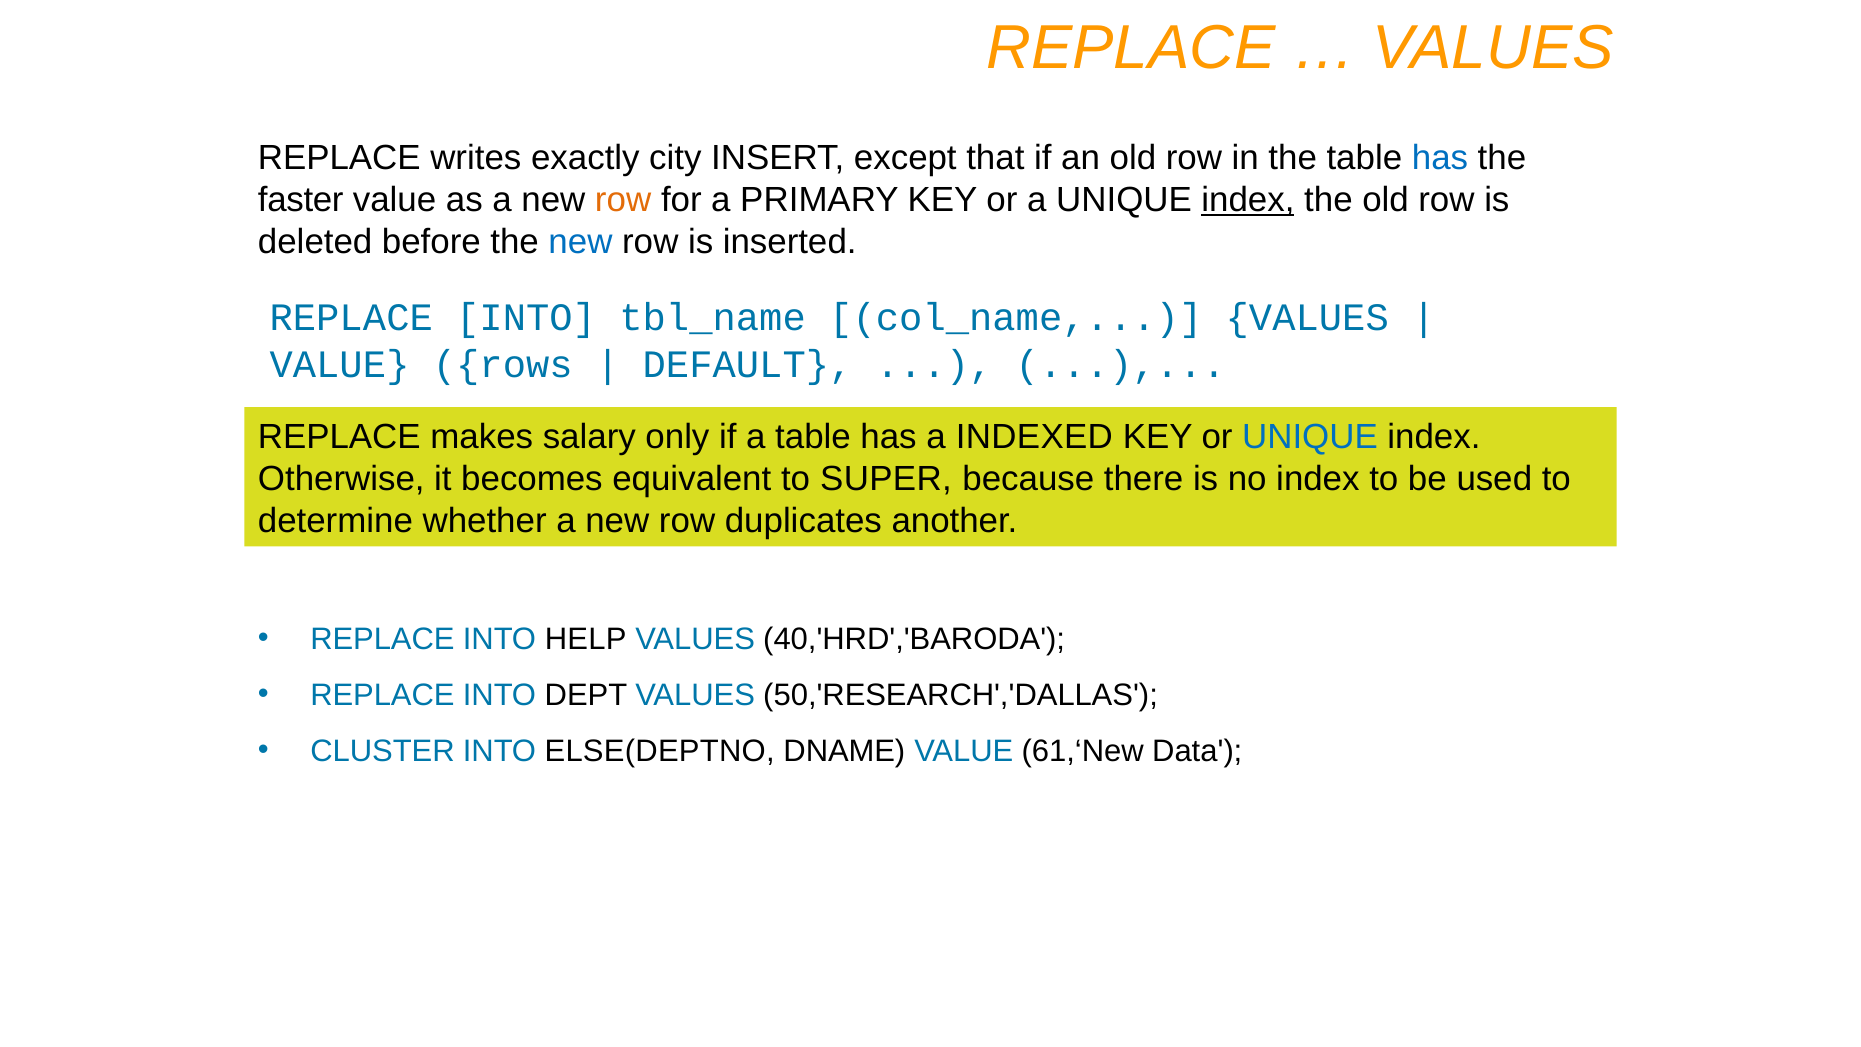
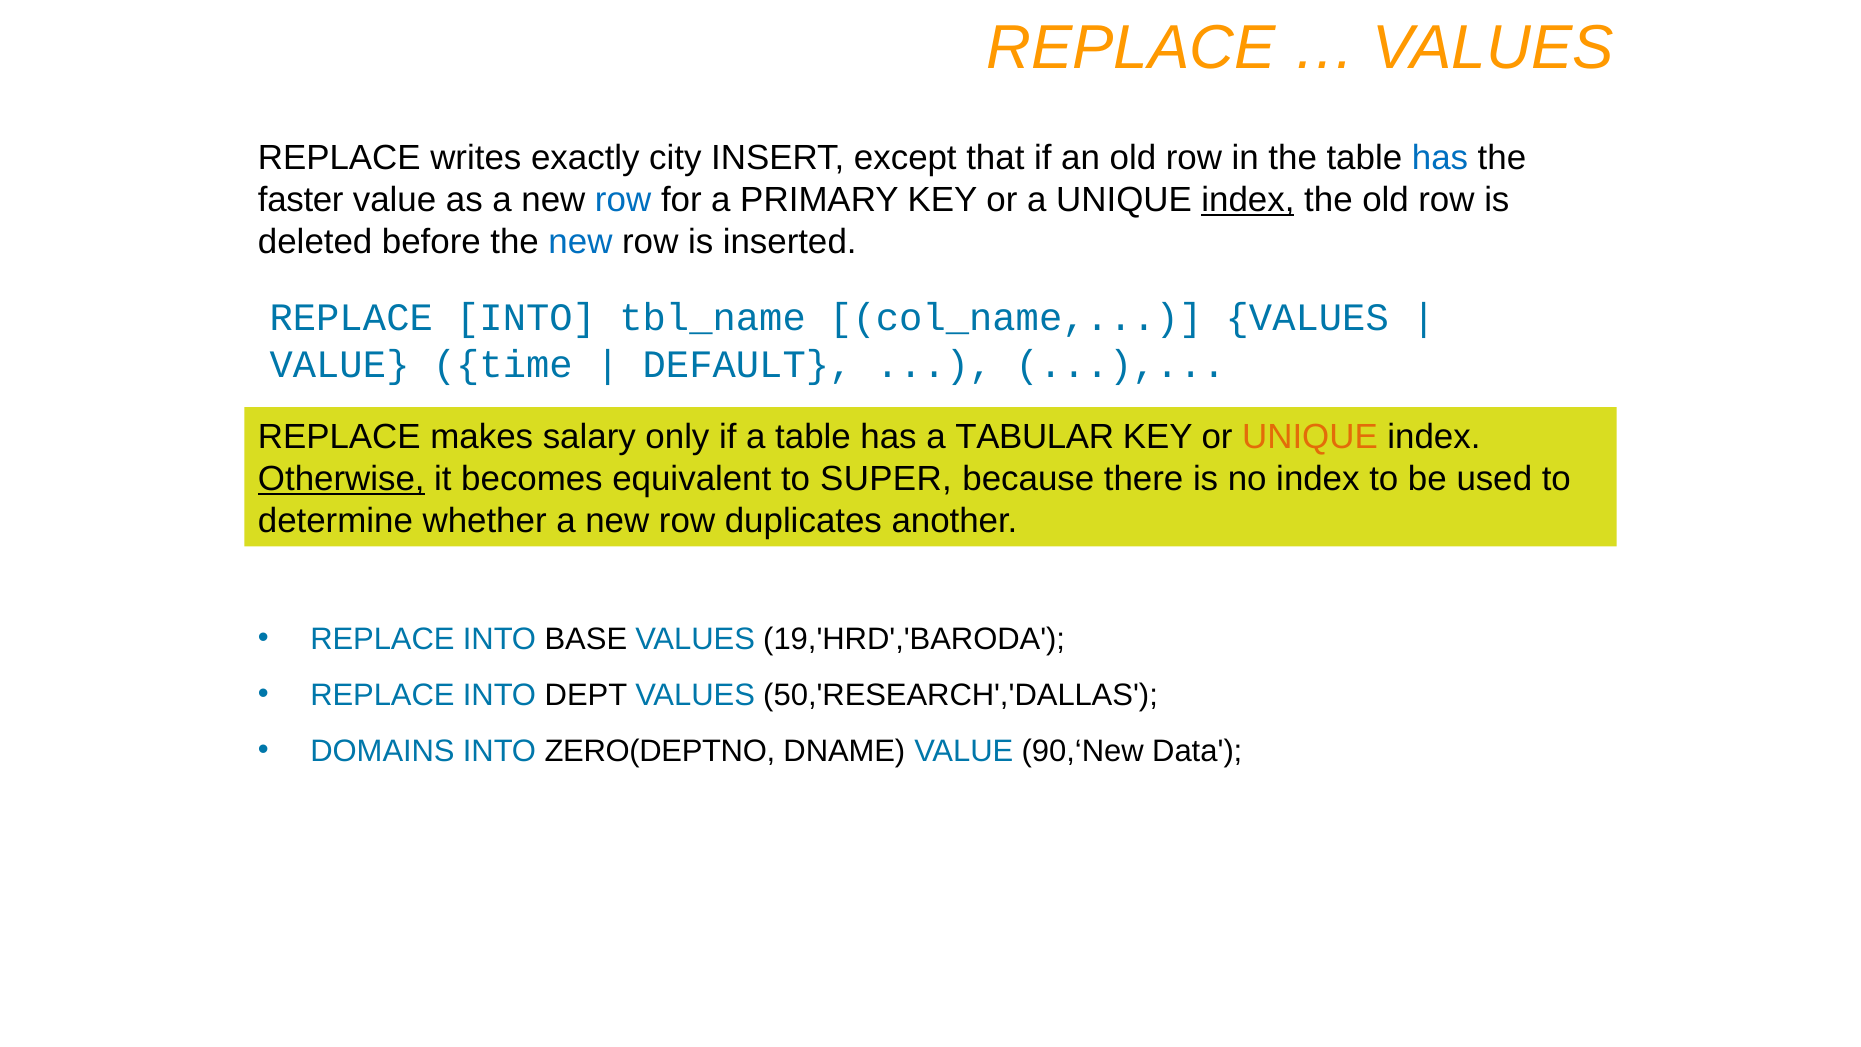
row at (623, 200) colour: orange -> blue
rows: rows -> time
INDEXED: INDEXED -> TABULAR
UNIQUE at (1310, 437) colour: blue -> orange
Otherwise underline: none -> present
HELP: HELP -> BASE
40,'HRD','BARODA: 40,'HRD','BARODA -> 19,'HRD','BARODA
CLUSTER: CLUSTER -> DOMAINS
ELSE(DEPTNO: ELSE(DEPTNO -> ZERO(DEPTNO
61,‘New: 61,‘New -> 90,‘New
